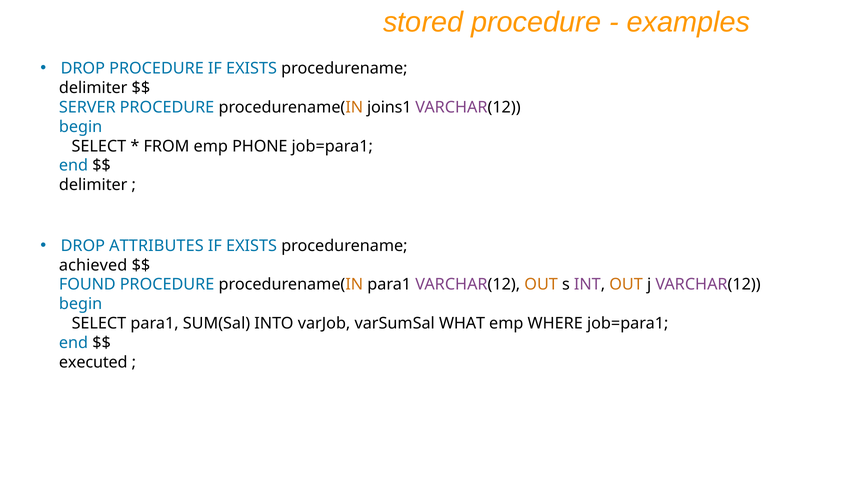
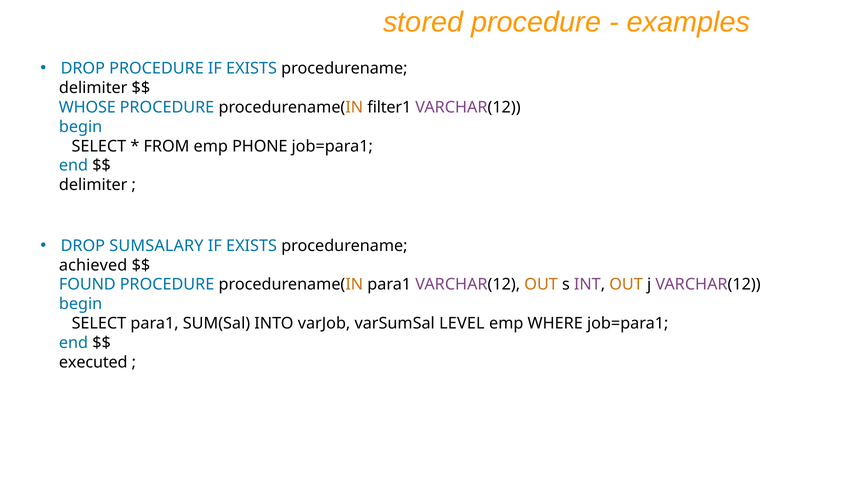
SERVER: SERVER -> WHOSE
joins1: joins1 -> filter1
ATTRIBUTES: ATTRIBUTES -> SUMSALARY
WHAT: WHAT -> LEVEL
